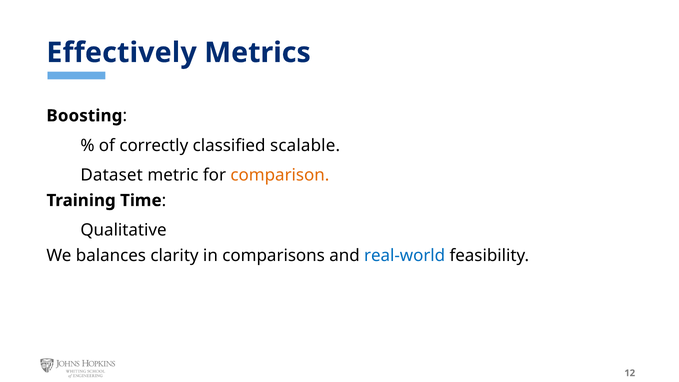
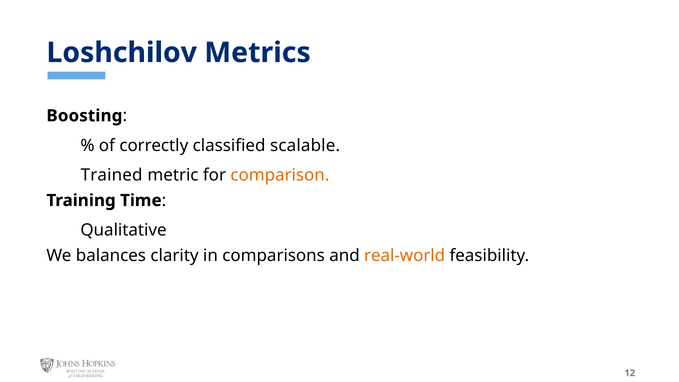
Effectively: Effectively -> Loshchilov
Dataset: Dataset -> Trained
real-world colour: blue -> orange
